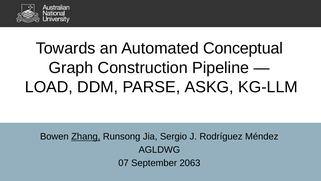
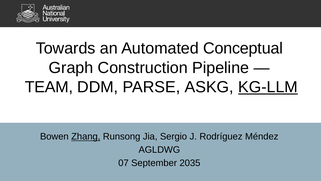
LOAD: LOAD -> TEAM
KG-LLM underline: none -> present
2063: 2063 -> 2035
